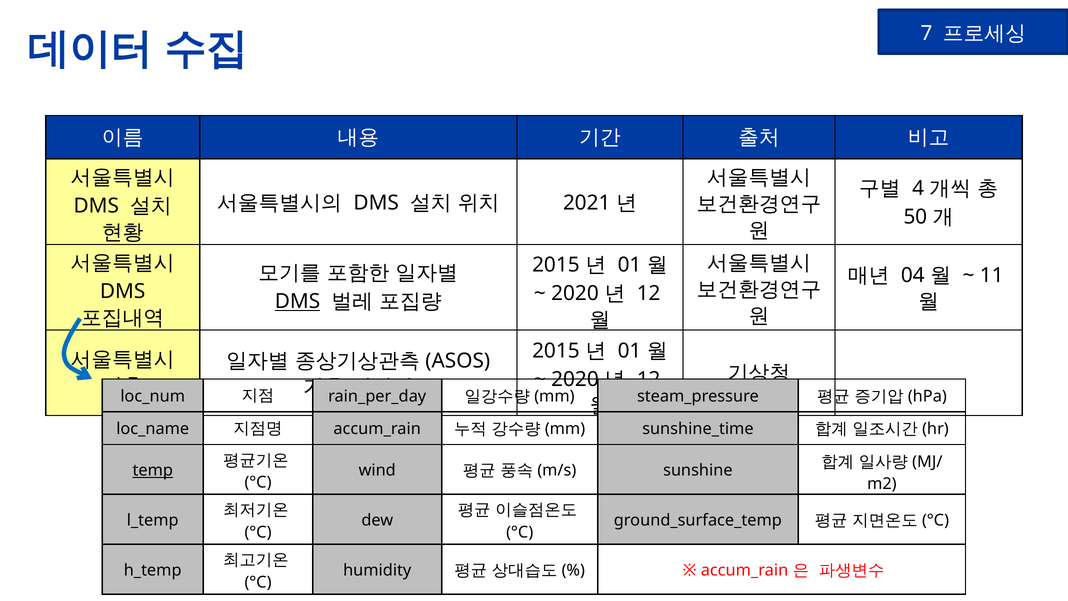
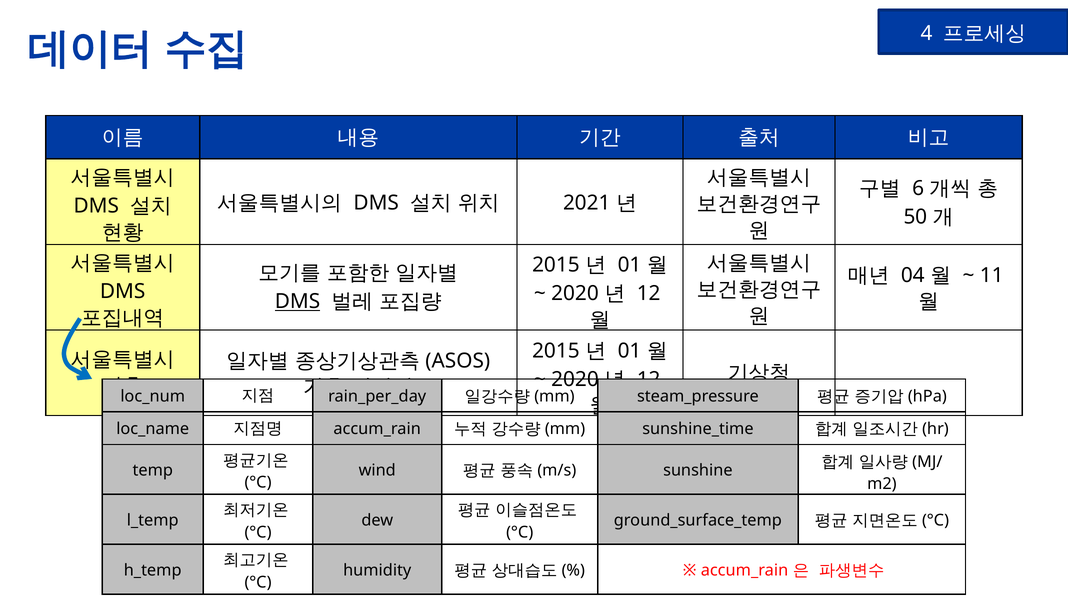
7: 7 -> 4
4: 4 -> 6
temp underline: present -> none
